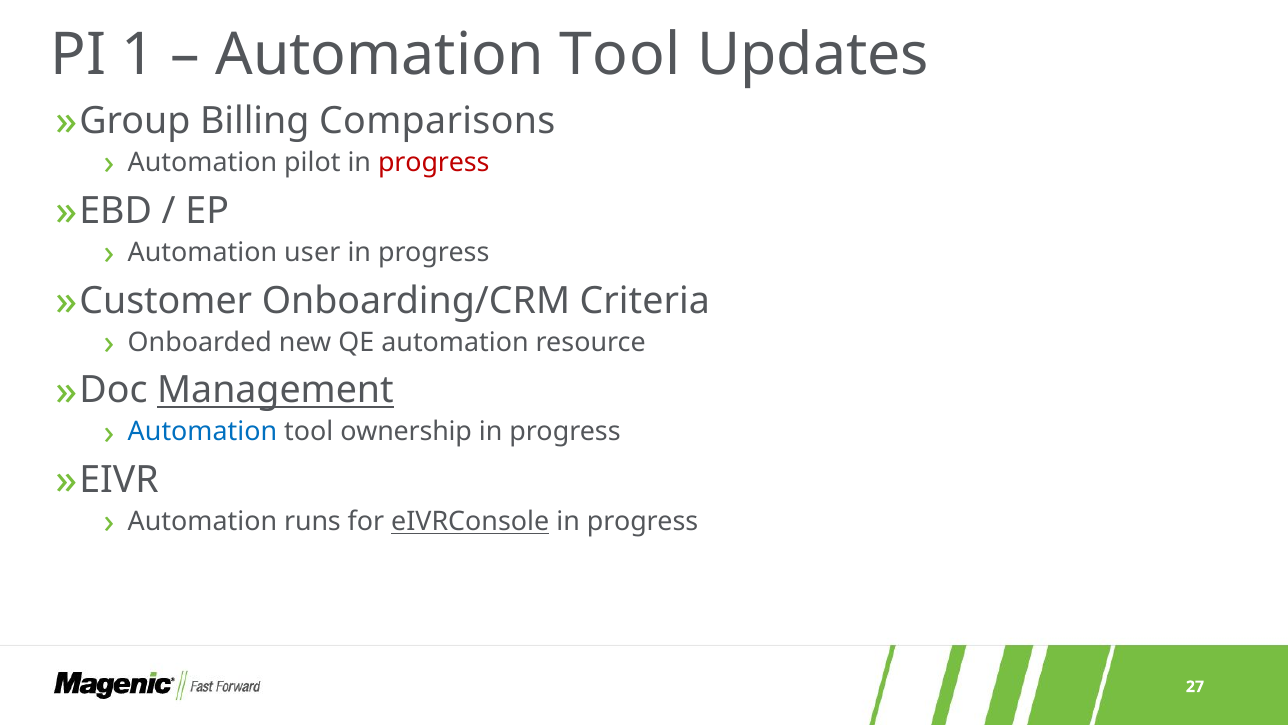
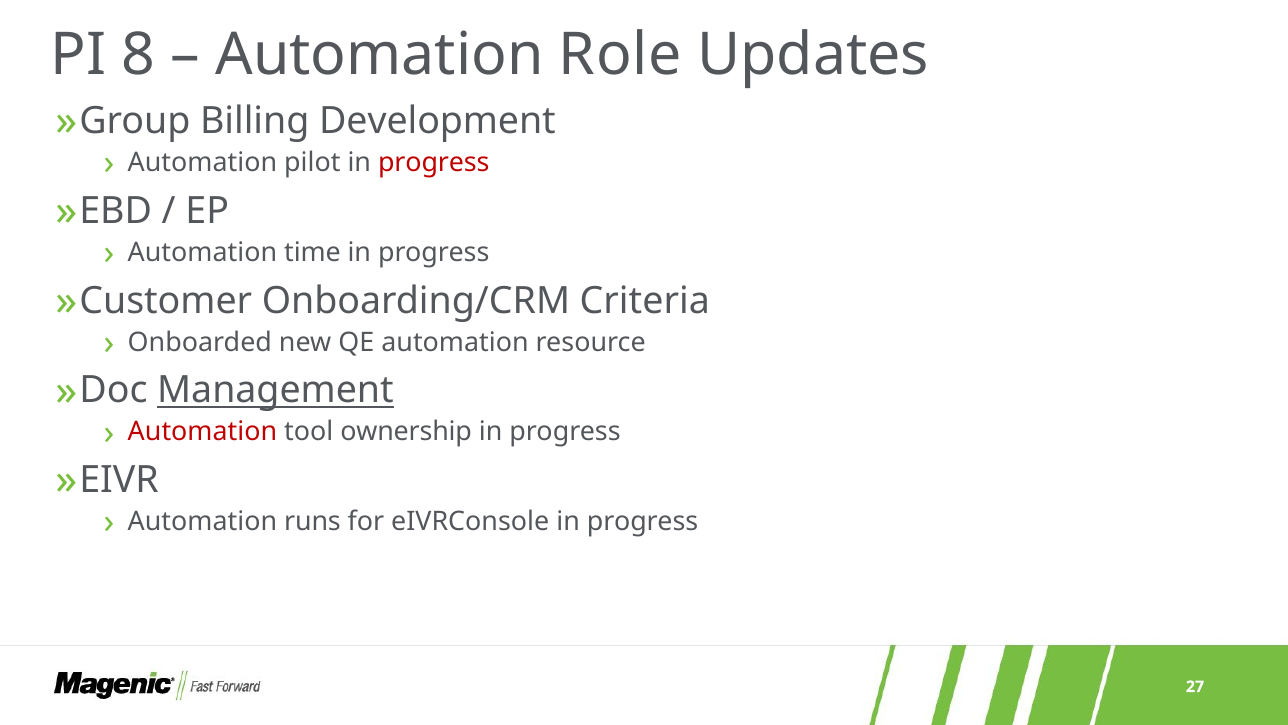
1: 1 -> 8
Tool at (620, 55): Tool -> Role
Comparisons: Comparisons -> Development
user: user -> time
Automation at (202, 432) colour: blue -> red
eIVRConsole underline: present -> none
